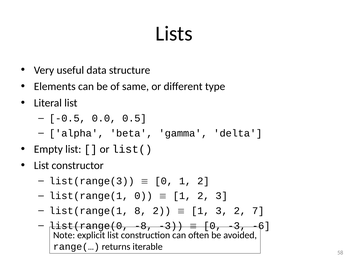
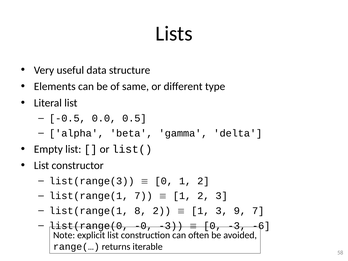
list(range(1 0: 0 -> 7
3 2: 2 -> 9
-8: -8 -> -0
